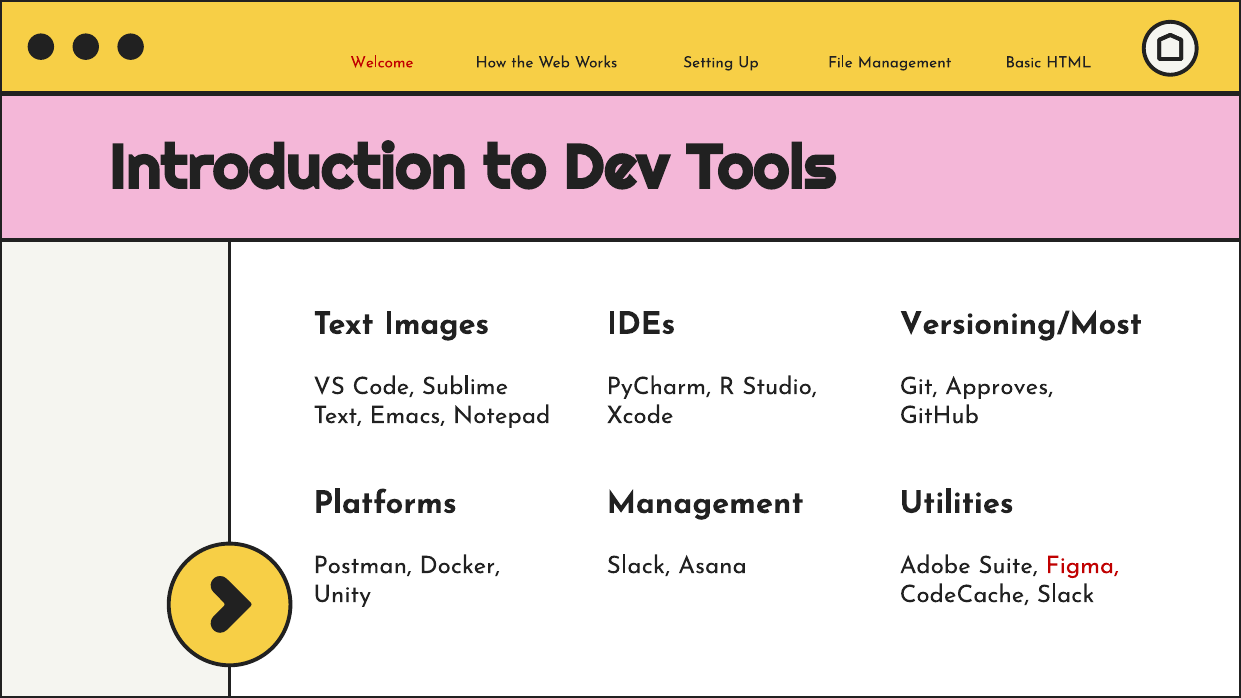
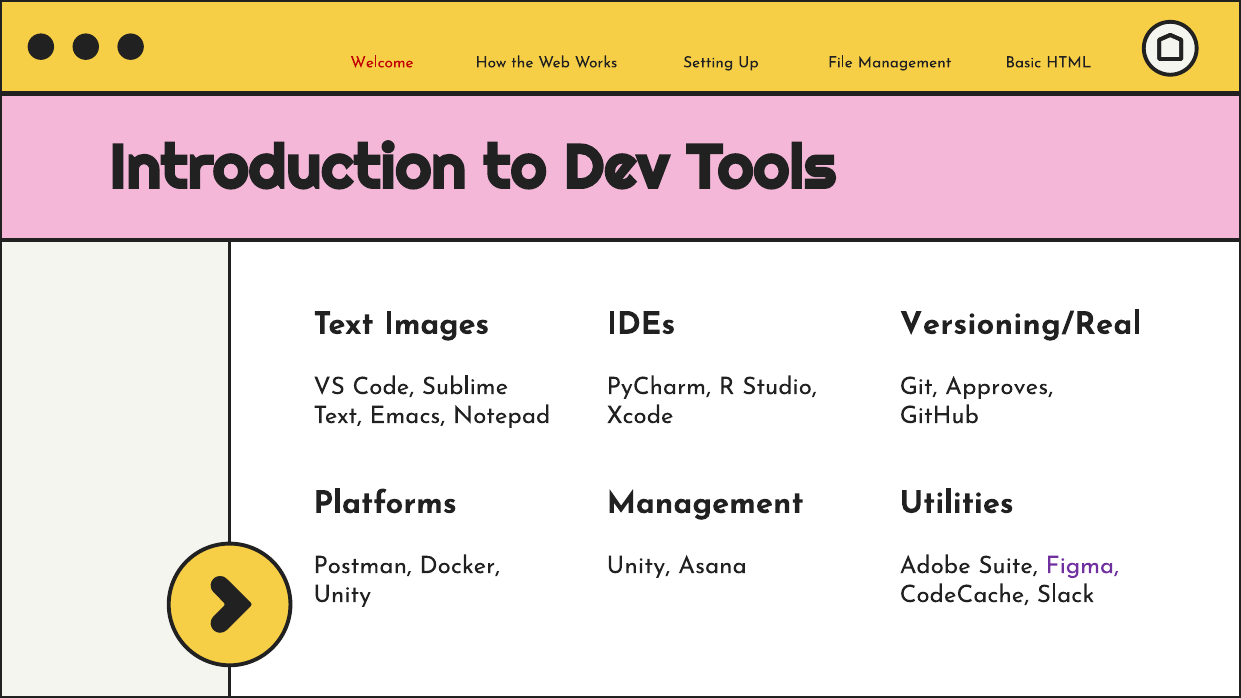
Versioning/Most: Versioning/Most -> Versioning/Real
Slack at (638, 565): Slack -> Unity
Figma colour: red -> purple
